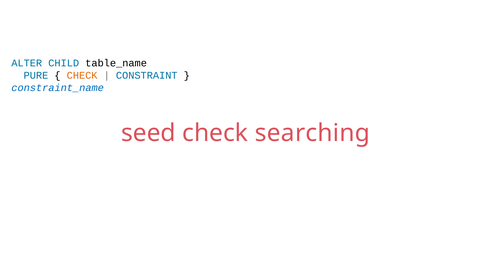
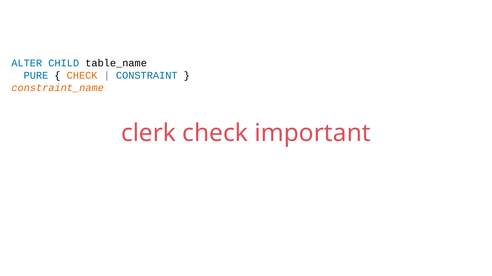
constraint_name colour: blue -> orange
seed: seed -> clerk
searching: searching -> important
